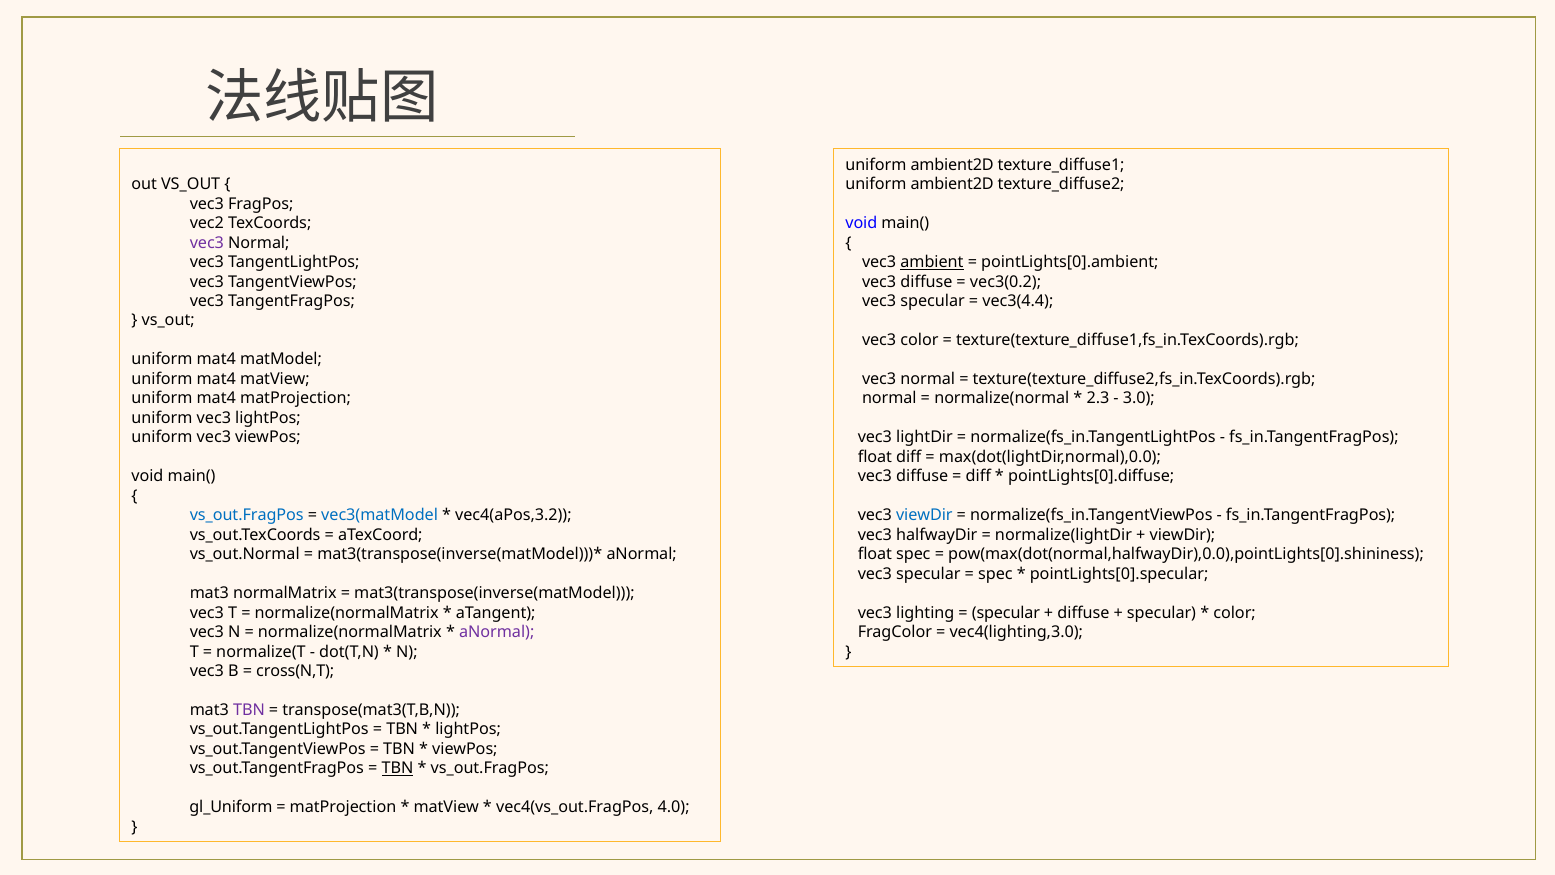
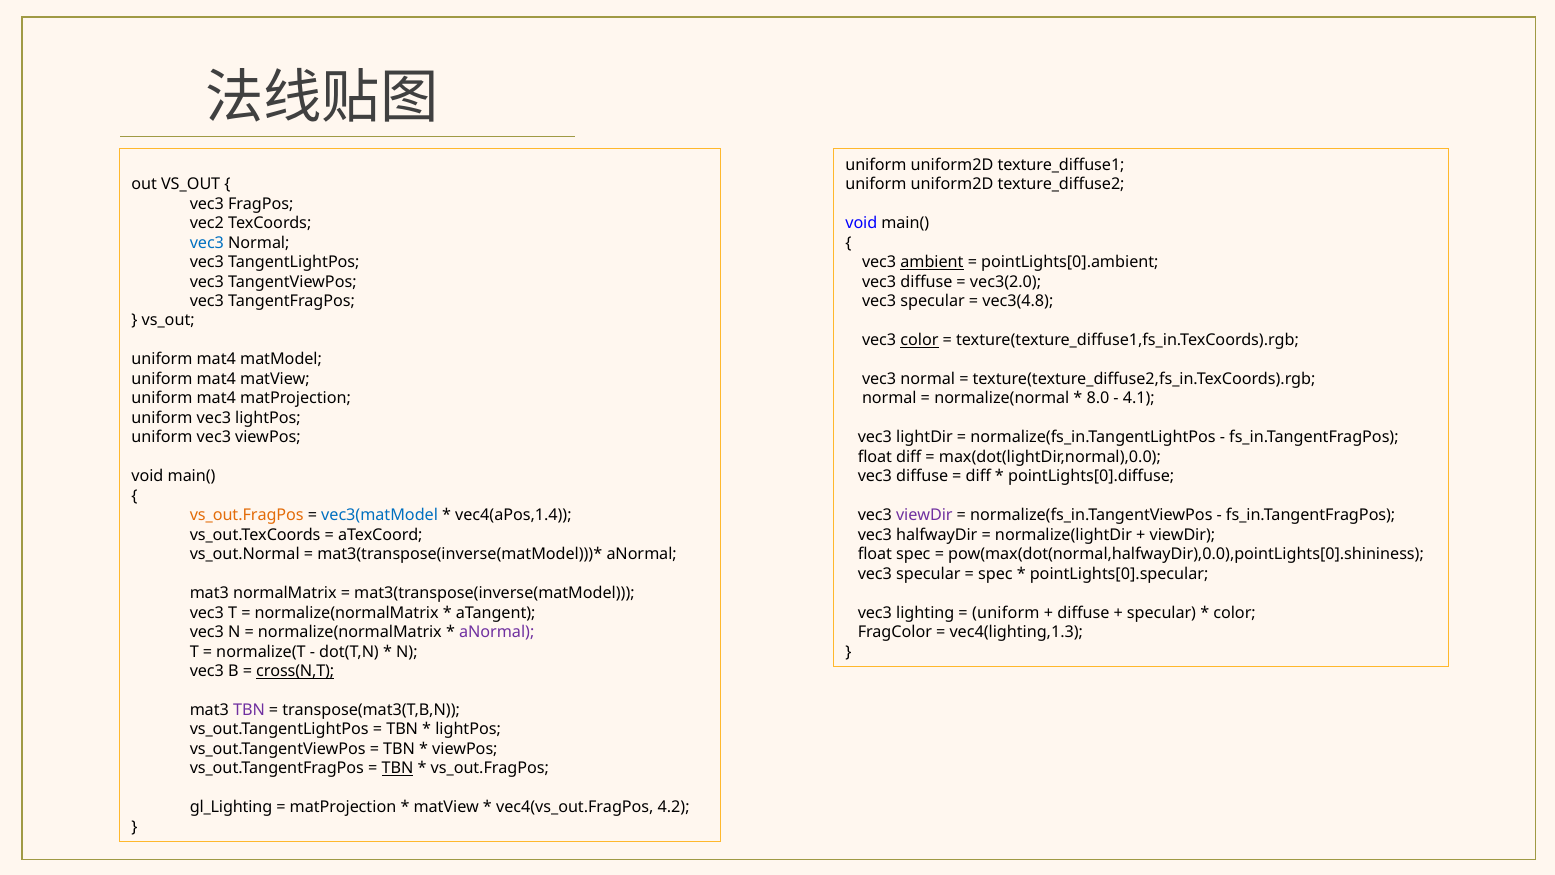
ambient2D at (952, 165): ambient2D -> uniform2D
ambient2D at (952, 184): ambient2D -> uniform2D
vec3 at (207, 243) colour: purple -> blue
vec3(0.2: vec3(0.2 -> vec3(2.0
vec3(4.4: vec3(4.4 -> vec3(4.8
color at (919, 340) underline: none -> present
2.3: 2.3 -> 8.0
3.0: 3.0 -> 4.1
vs_out.FragPos at (247, 515) colour: blue -> orange
vec4(aPos,3.2: vec4(aPos,3.2 -> vec4(aPos,1.4
viewDir at (924, 515) colour: blue -> purple
specular at (1006, 613): specular -> uniform
vec4(lighting,3.0: vec4(lighting,3.0 -> vec4(lighting,1.3
cross(N,T underline: none -> present
gl_Uniform: gl_Uniform -> gl_Lighting
4.0: 4.0 -> 4.2
